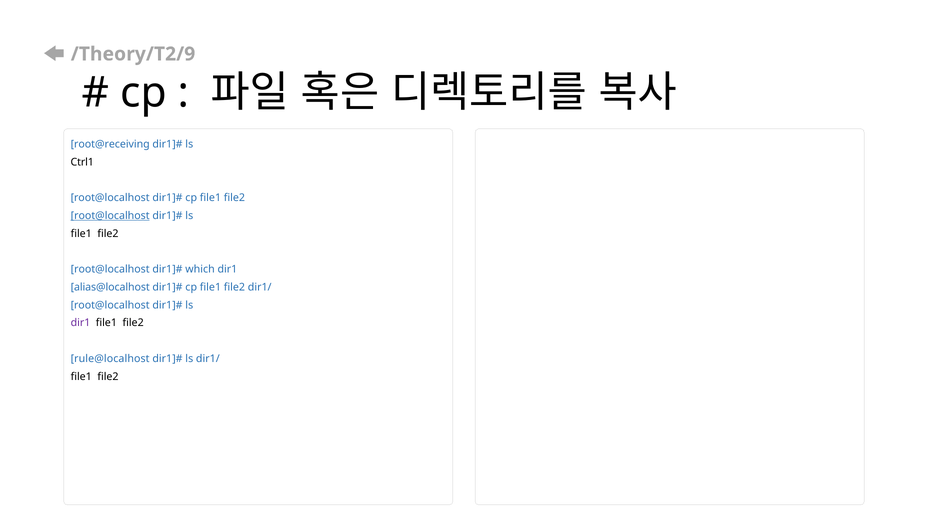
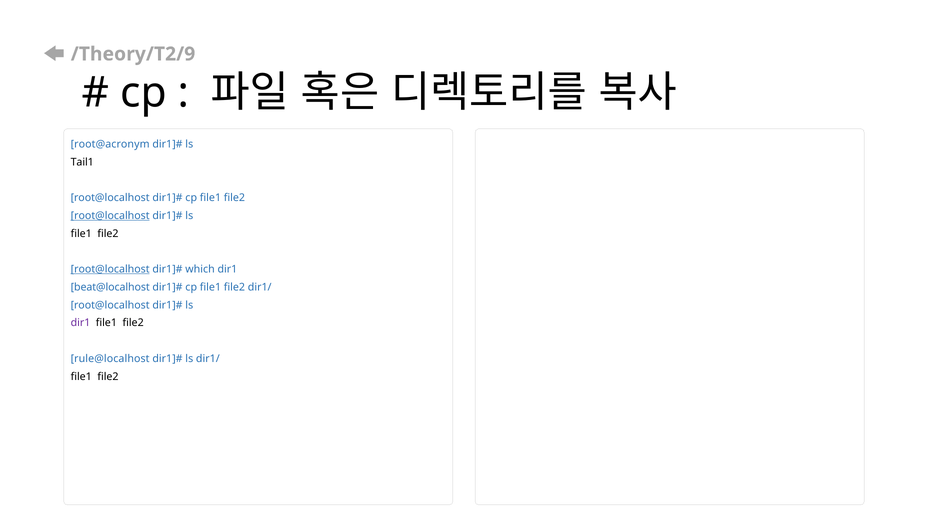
root@receiving: root@receiving -> root@acronym
Ctrl1: Ctrl1 -> Tail1
root@localhost at (110, 269) underline: none -> present
alias@localhost: alias@localhost -> beat@localhost
